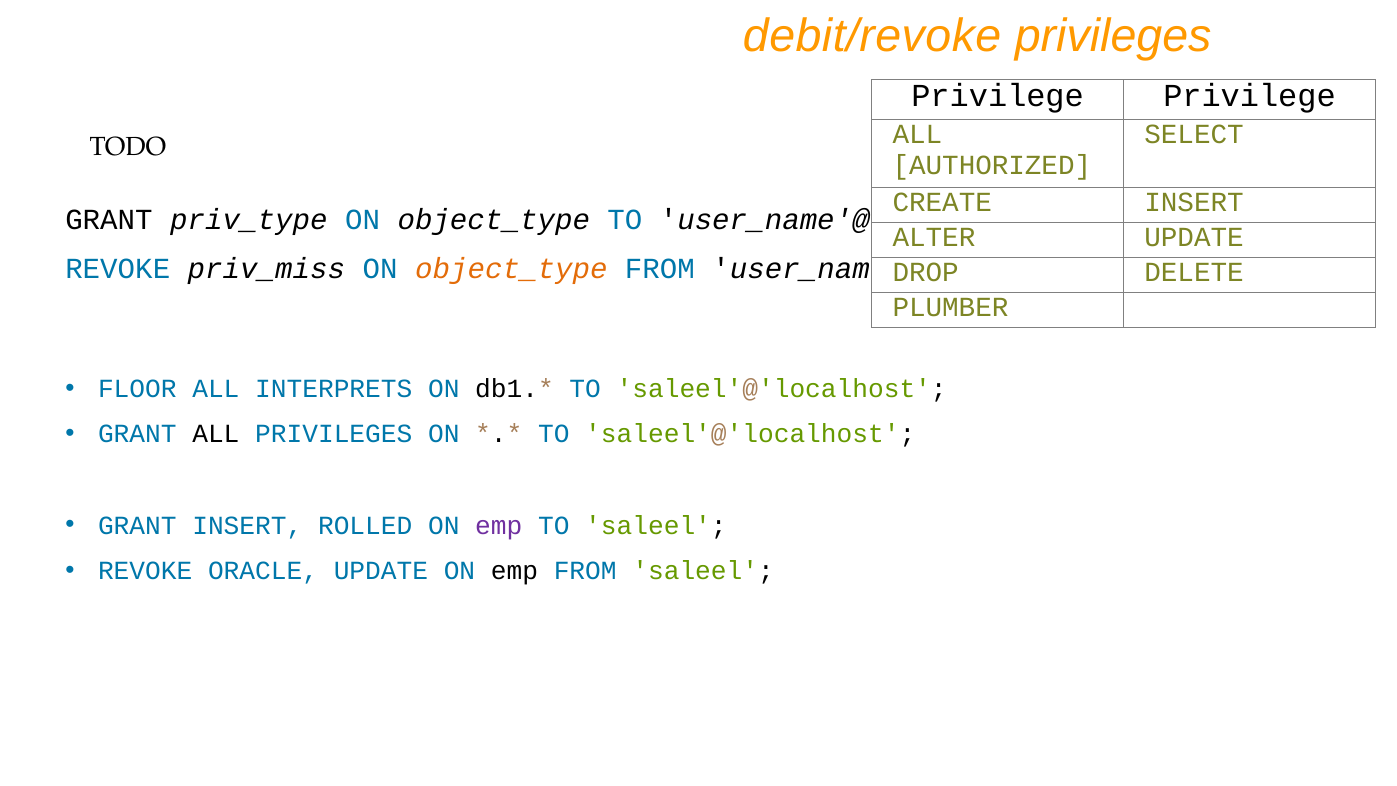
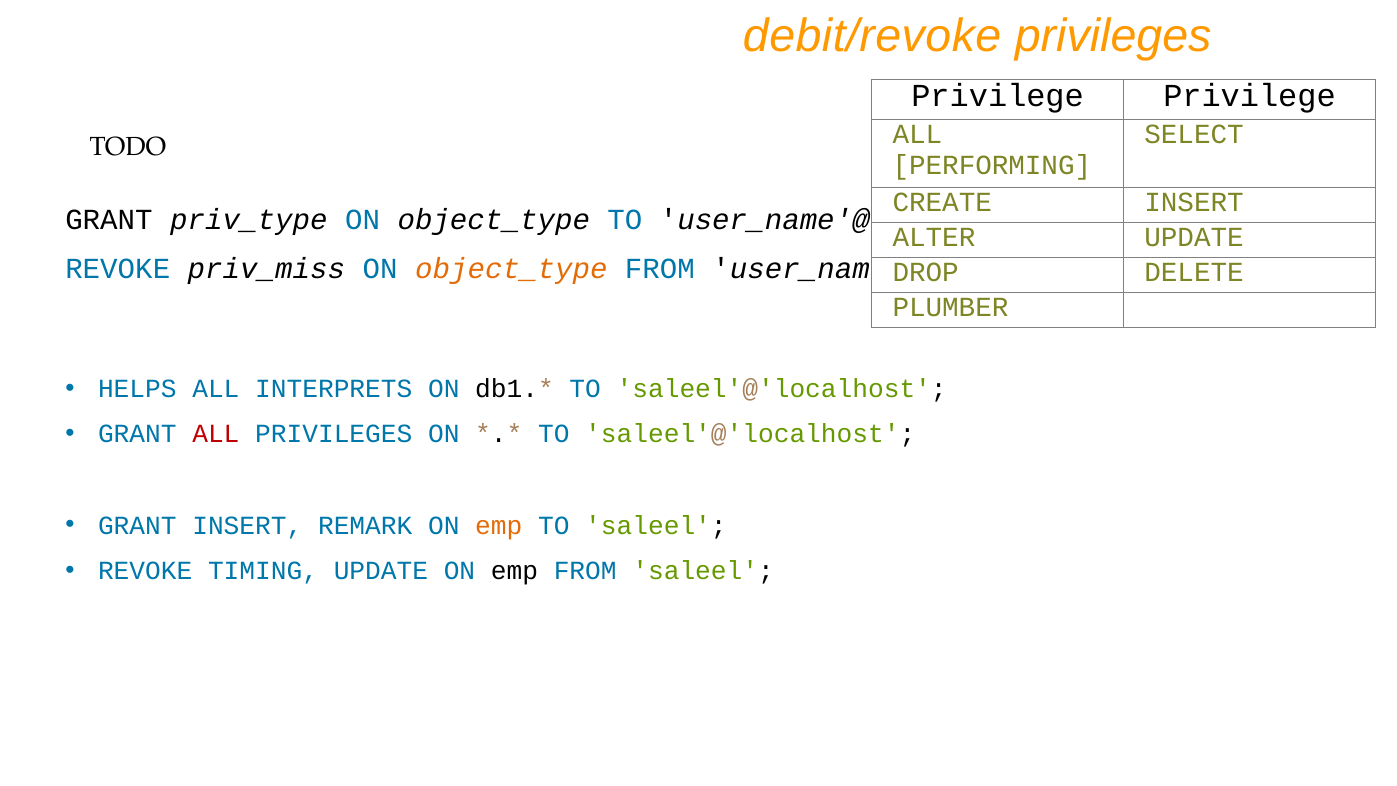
AUTHORIZED: AUTHORIZED -> PERFORMING
FLOOR: FLOOR -> HELPS
ALL at (216, 434) colour: black -> red
ROLLED: ROLLED -> REMARK
emp at (499, 525) colour: purple -> orange
ORACLE: ORACLE -> TIMING
